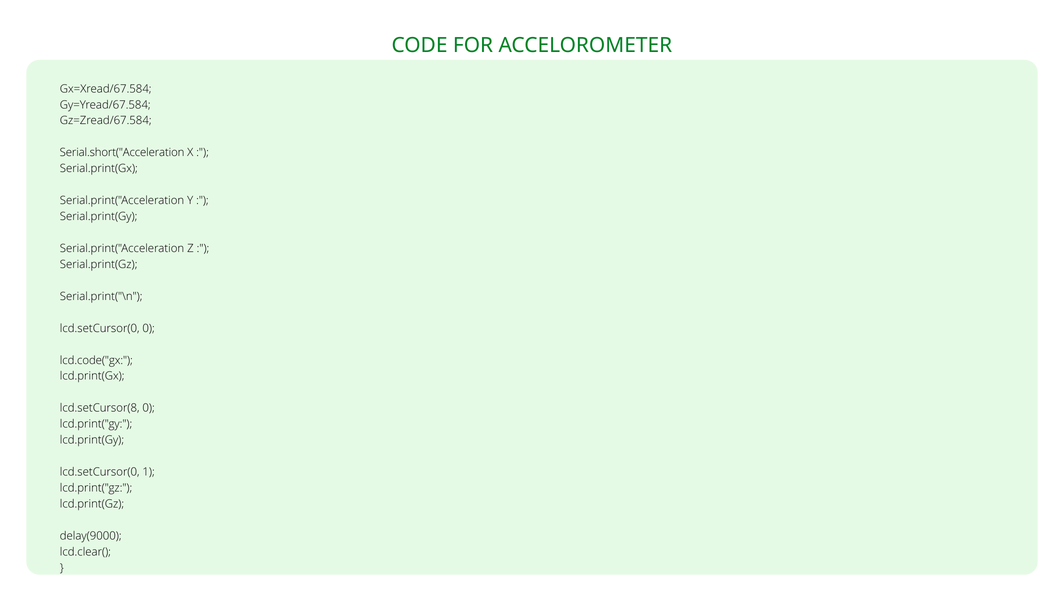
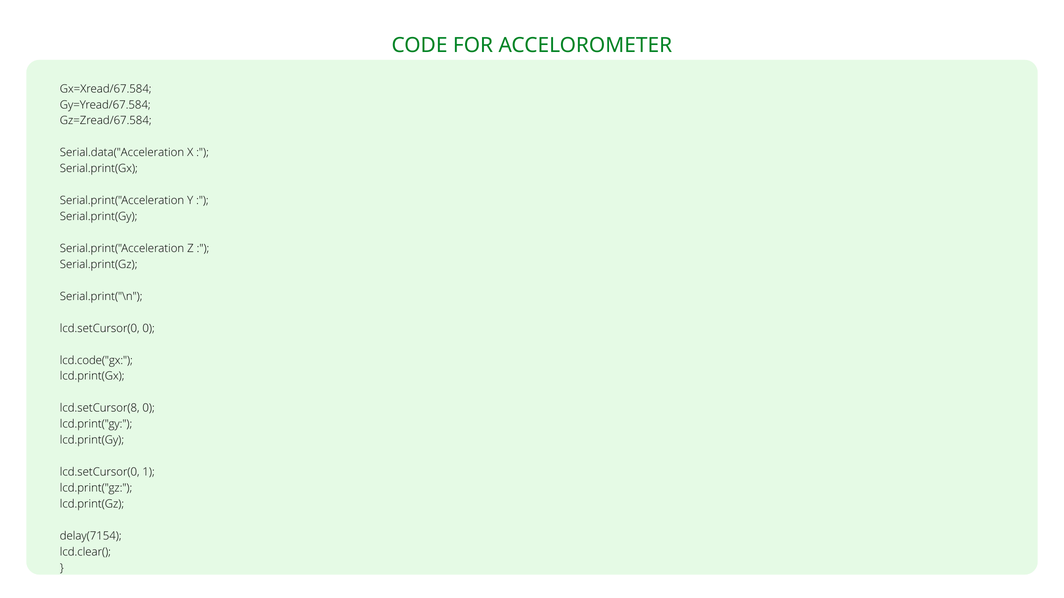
Serial.short("Acceleration: Serial.short("Acceleration -> Serial.data("Acceleration
delay(9000: delay(9000 -> delay(7154
